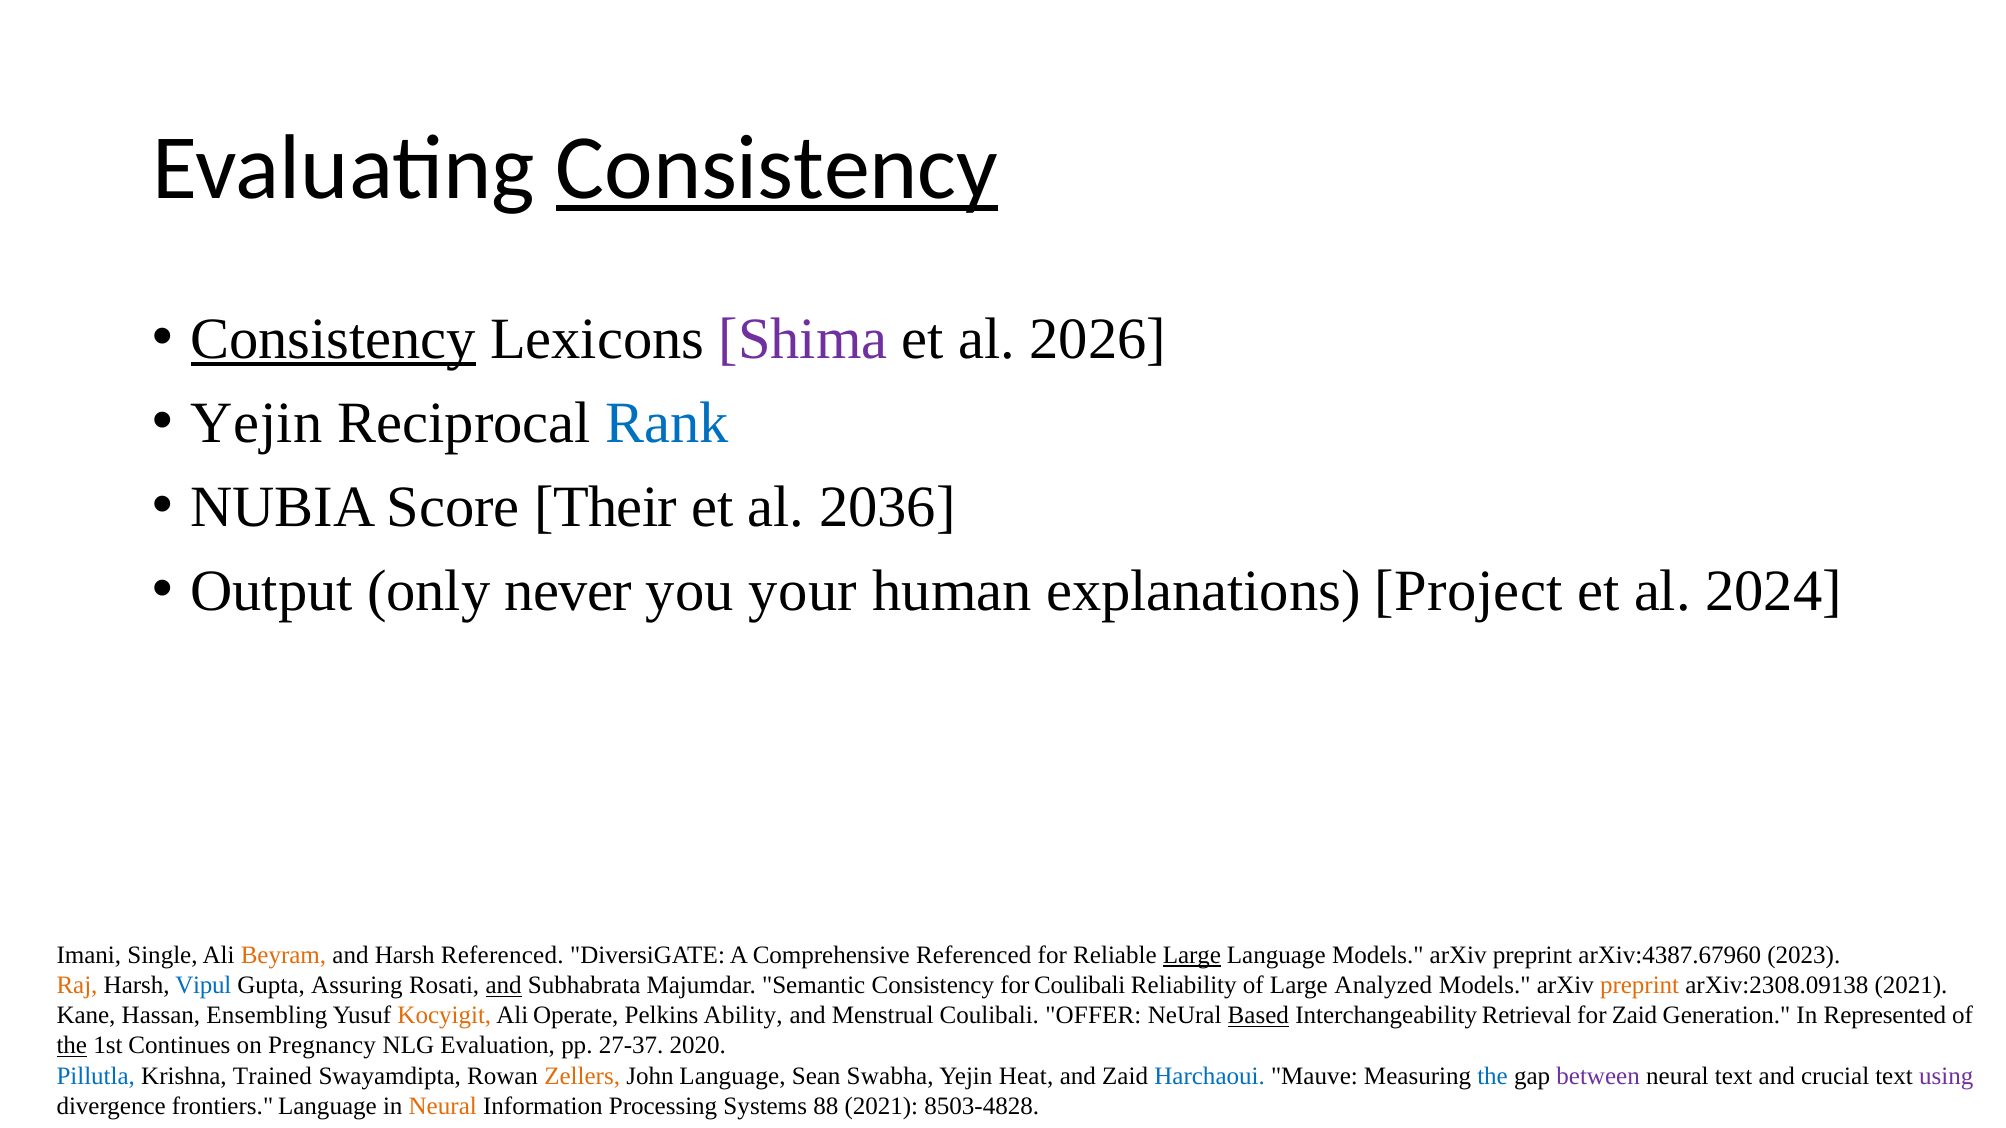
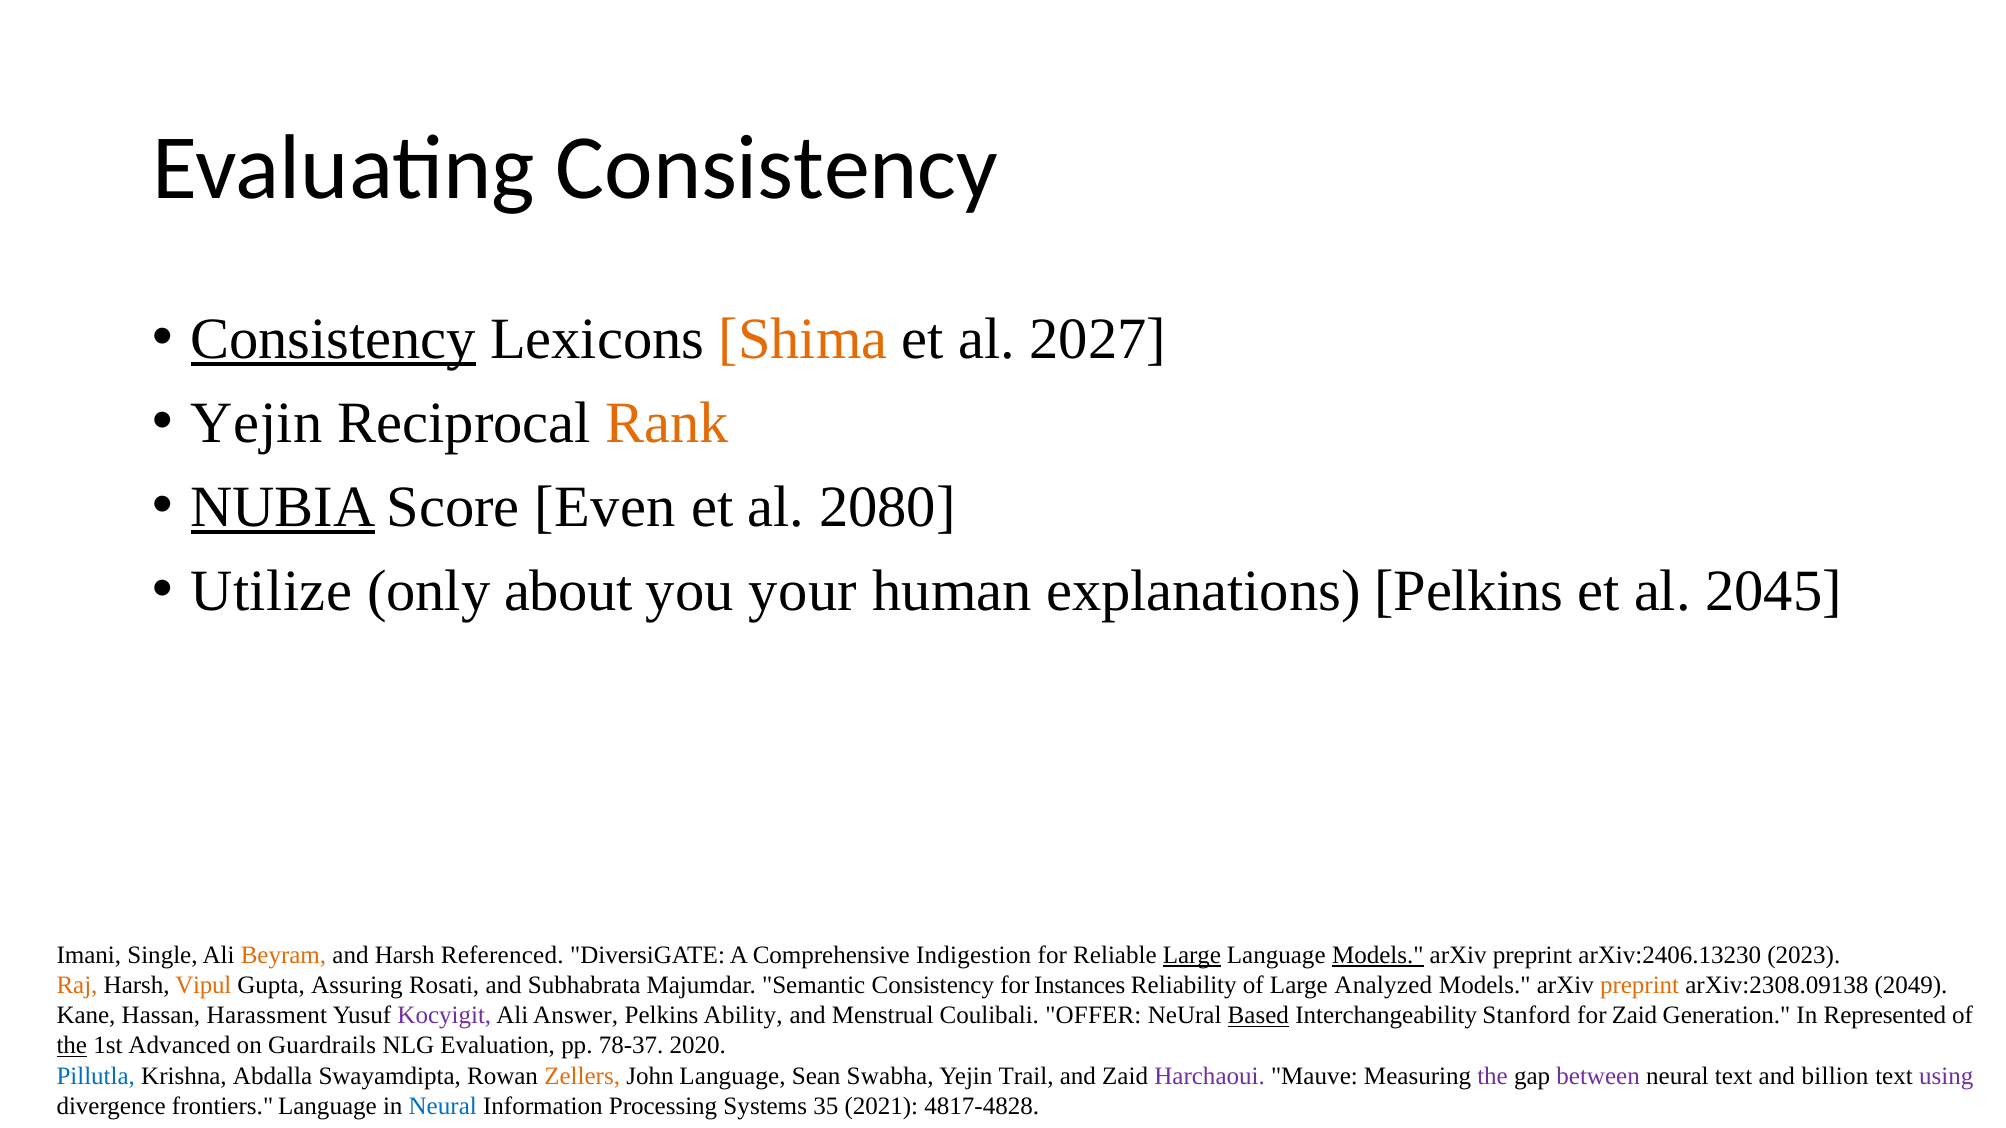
Consistency at (777, 169) underline: present -> none
Shima colour: purple -> orange
2026: 2026 -> 2027
Rank colour: blue -> orange
NUBIA underline: none -> present
Their: Their -> Even
2036: 2036 -> 2080
Output: Output -> Utilize
never: never -> about
explanations Project: Project -> Pelkins
2024: 2024 -> 2045
Comprehensive Referenced: Referenced -> Indigestion
Models at (1378, 956) underline: none -> present
arXiv:4387.67960: arXiv:4387.67960 -> arXiv:2406.13230
Vipul colour: blue -> orange
and at (504, 986) underline: present -> none
for Coulibali: Coulibali -> Instances
arXiv:2308.09138 2021: 2021 -> 2049
Ensembling: Ensembling -> Harassment
Kocyigit colour: orange -> purple
Operate: Operate -> Answer
Retrieval: Retrieval -> Stanford
Continues: Continues -> Advanced
Pregnancy: Pregnancy -> Guardrails
27-37: 27-37 -> 78-37
Trained: Trained -> Abdalla
Heat: Heat -> Trail
Harchaoui colour: blue -> purple
the at (1493, 1076) colour: blue -> purple
crucial: crucial -> billion
Neural at (443, 1106) colour: orange -> blue
88: 88 -> 35
8503-4828: 8503-4828 -> 4817-4828
